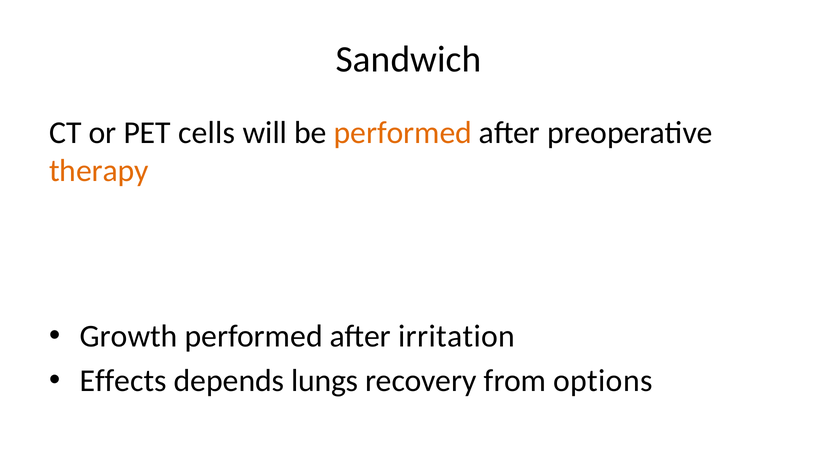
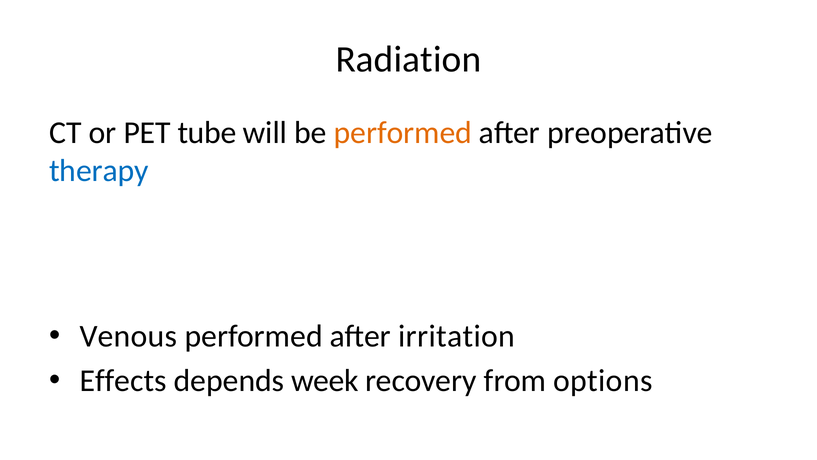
Sandwich: Sandwich -> Radiation
cells: cells -> tube
therapy colour: orange -> blue
Growth: Growth -> Venous
lungs: lungs -> week
